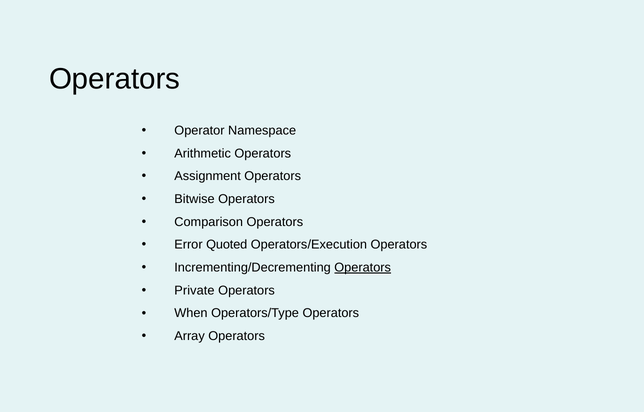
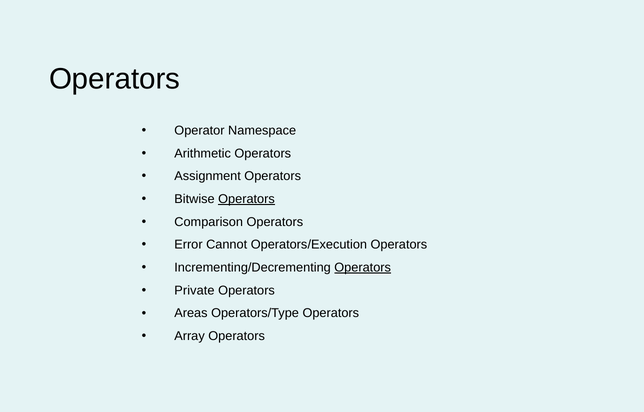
Operators at (247, 199) underline: none -> present
Quoted: Quoted -> Cannot
When: When -> Areas
